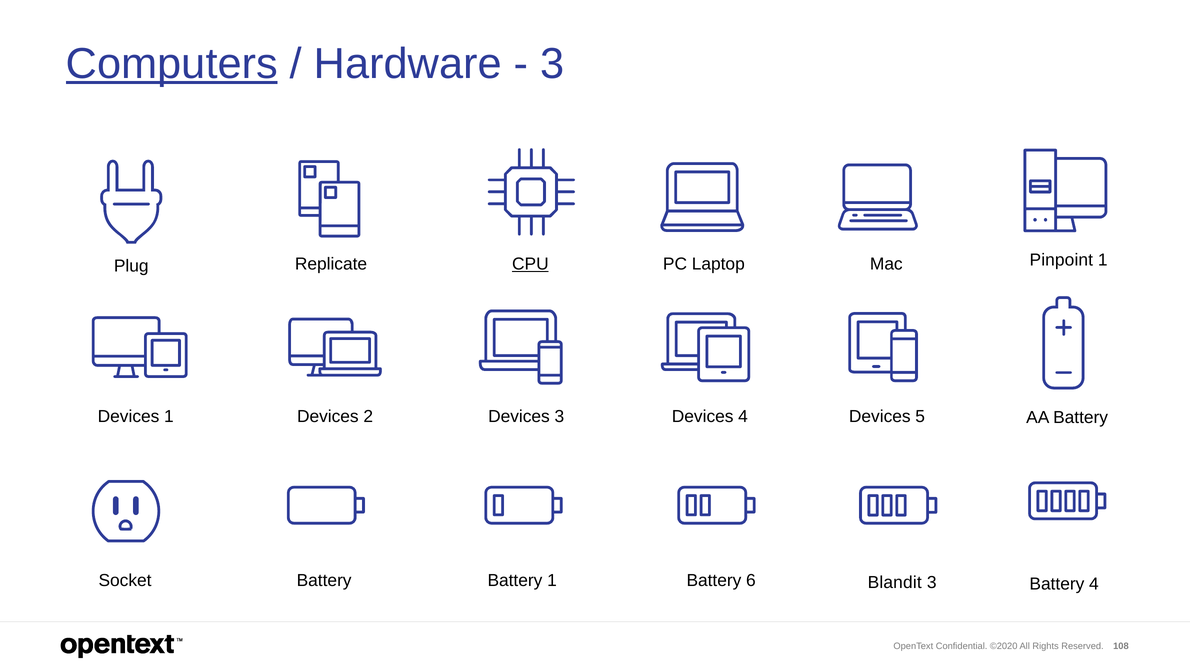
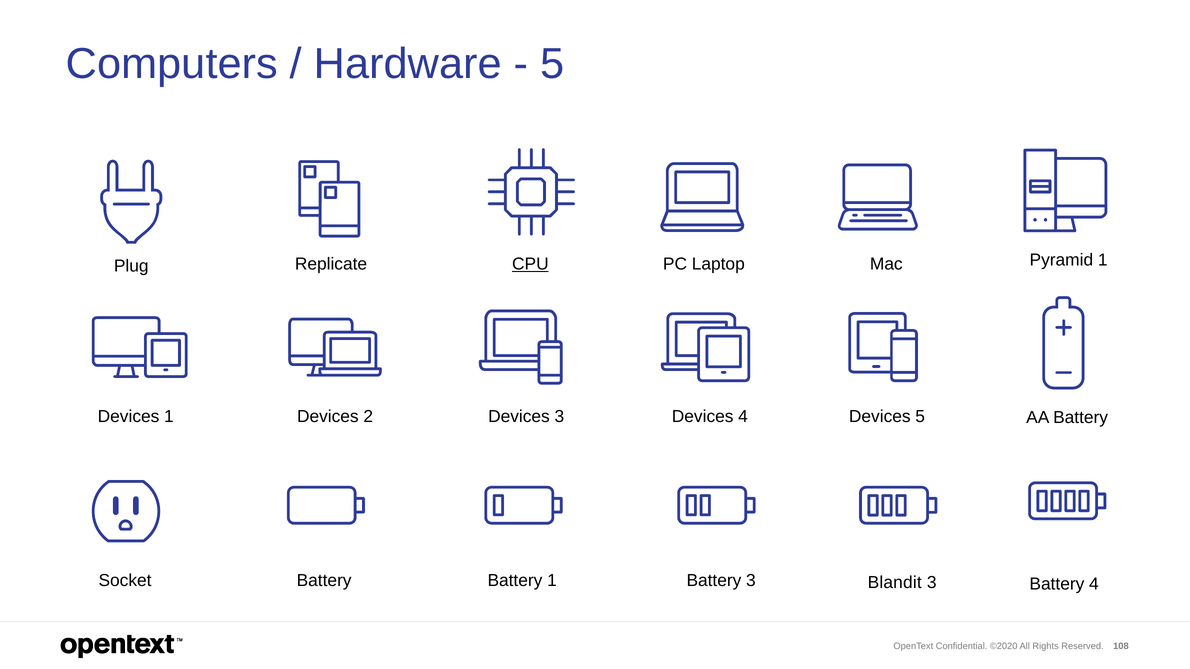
Computers underline: present -> none
3 at (552, 64): 3 -> 5
Pinpoint: Pinpoint -> Pyramid
Battery 6: 6 -> 3
